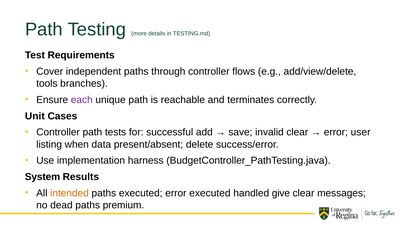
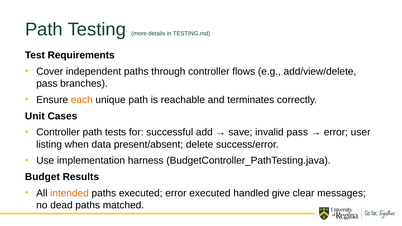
tools at (47, 84): tools -> pass
each colour: purple -> orange
invalid clear: clear -> pass
System: System -> Budget
premium: premium -> matched
